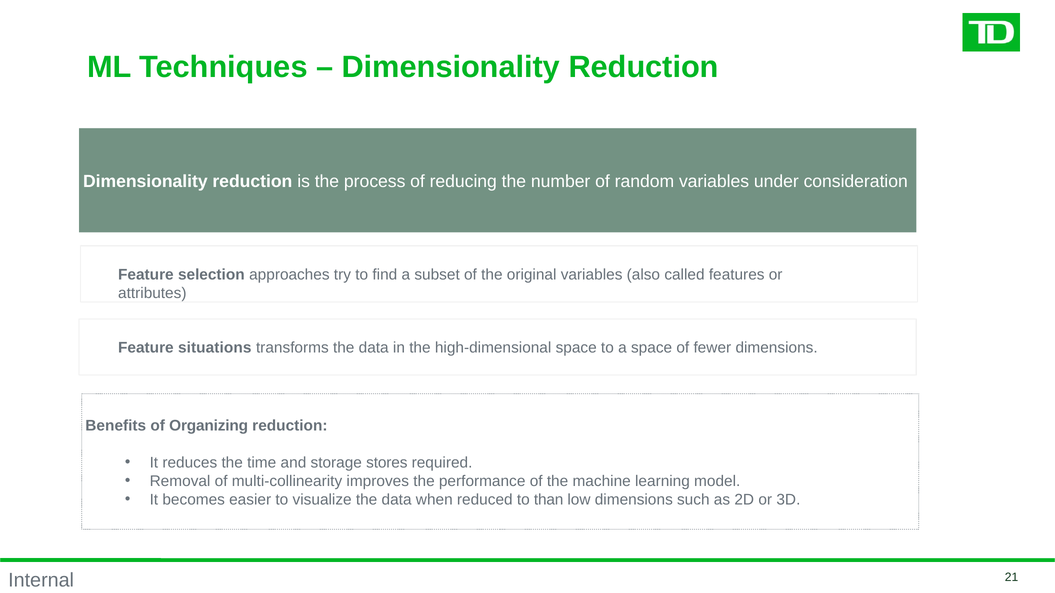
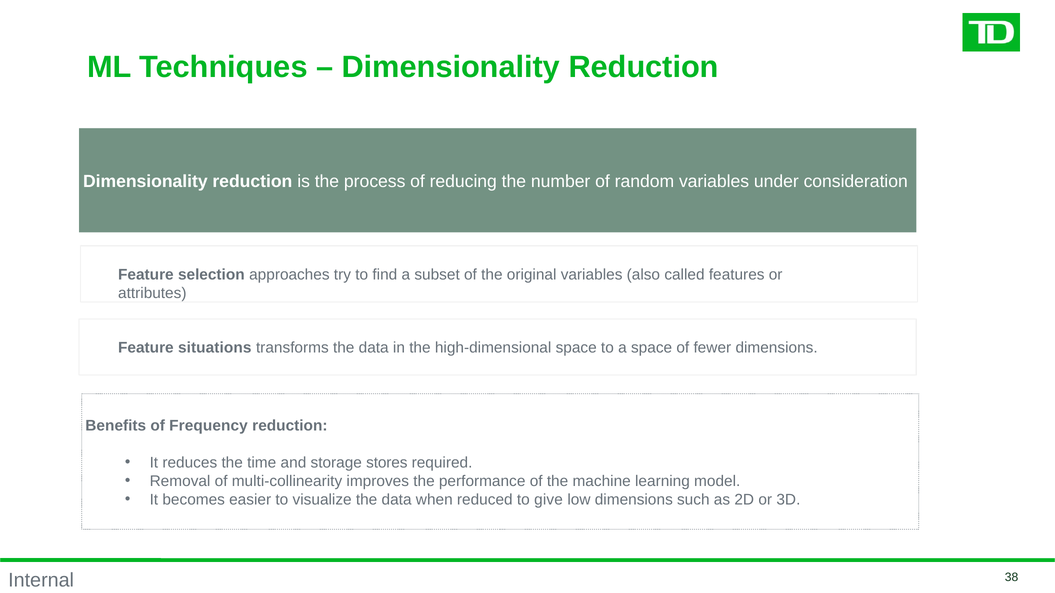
Organizing: Organizing -> Frequency
than: than -> give
21: 21 -> 38
